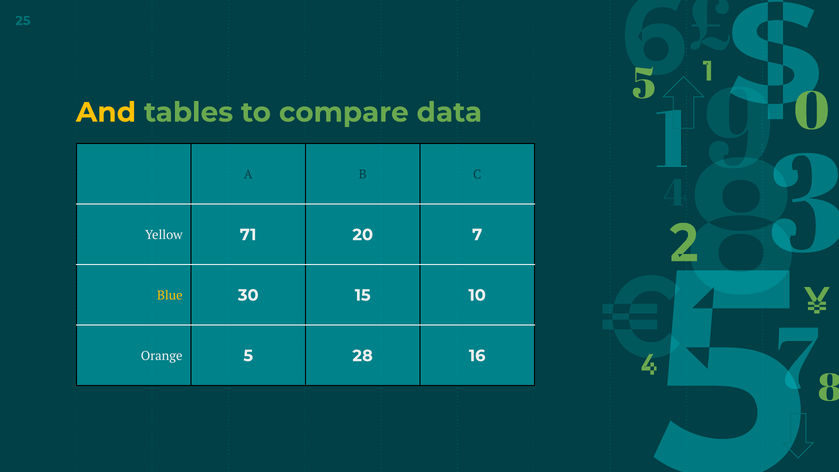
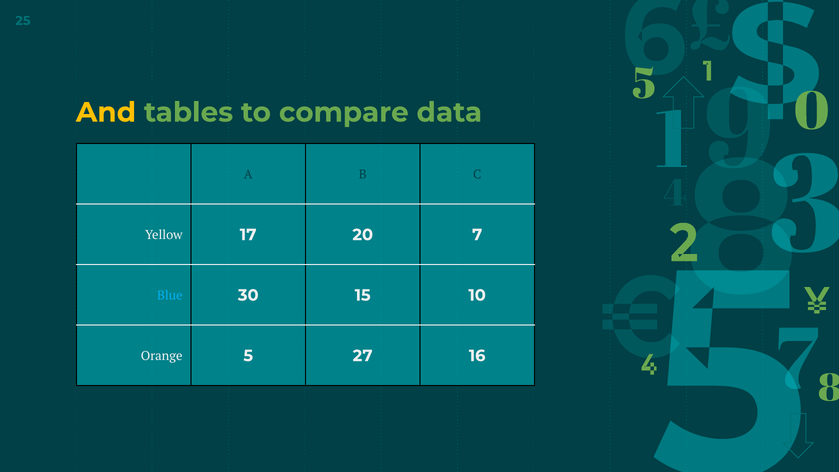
71: 71 -> 17
Blue colour: yellow -> light blue
28: 28 -> 27
